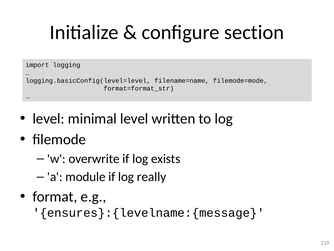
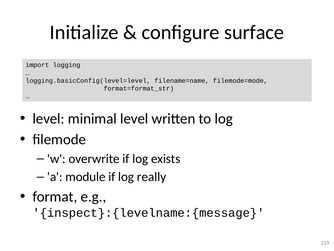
section: section -> surface
ensures}:{levelname:{message: ensures}:{levelname:{message -> inspect}:{levelname:{message
